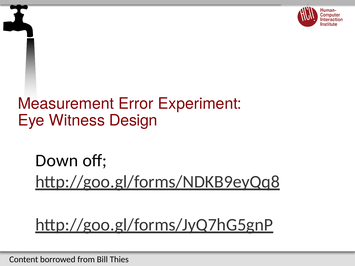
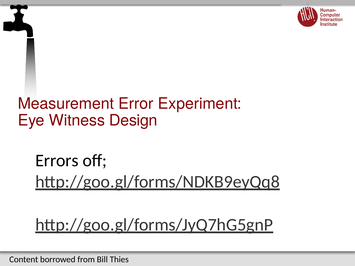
Down: Down -> Errors
